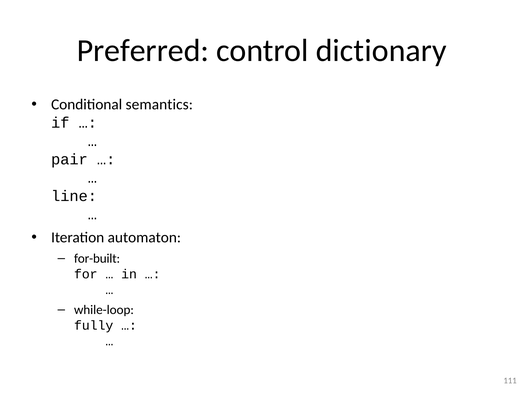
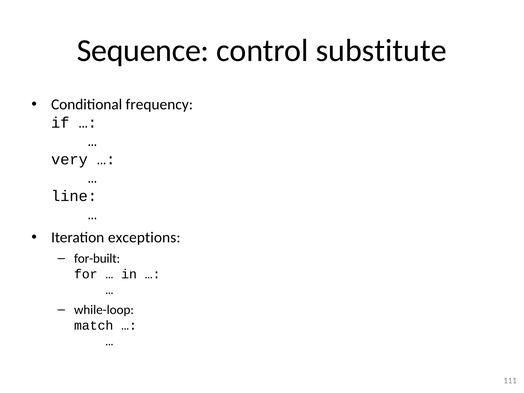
Preferred: Preferred -> Sequence
dictionary: dictionary -> substitute
semantics: semantics -> frequency
pair: pair -> very
automaton: automaton -> exceptions
fully: fully -> match
